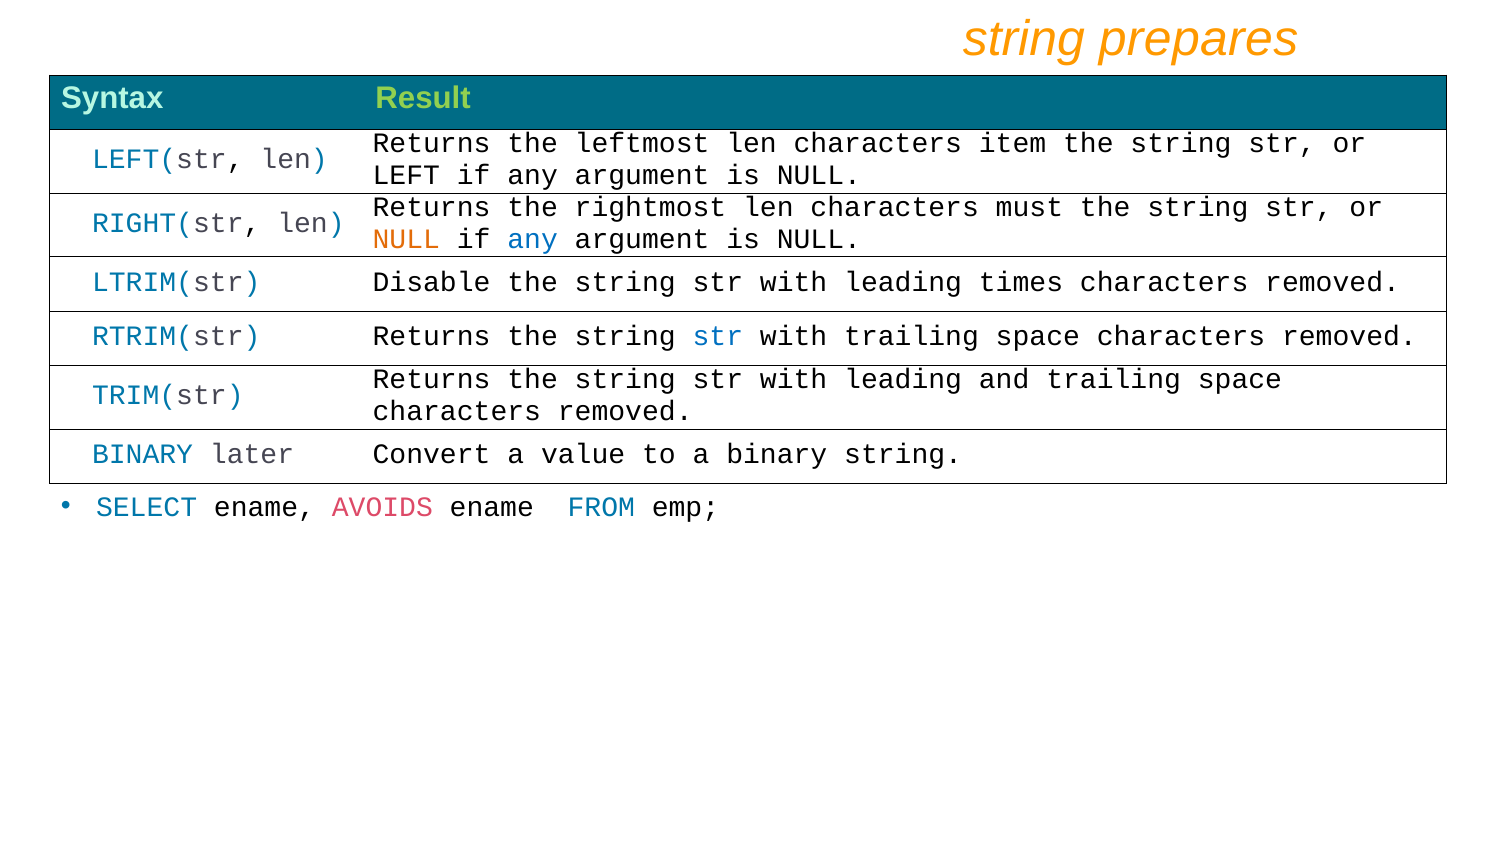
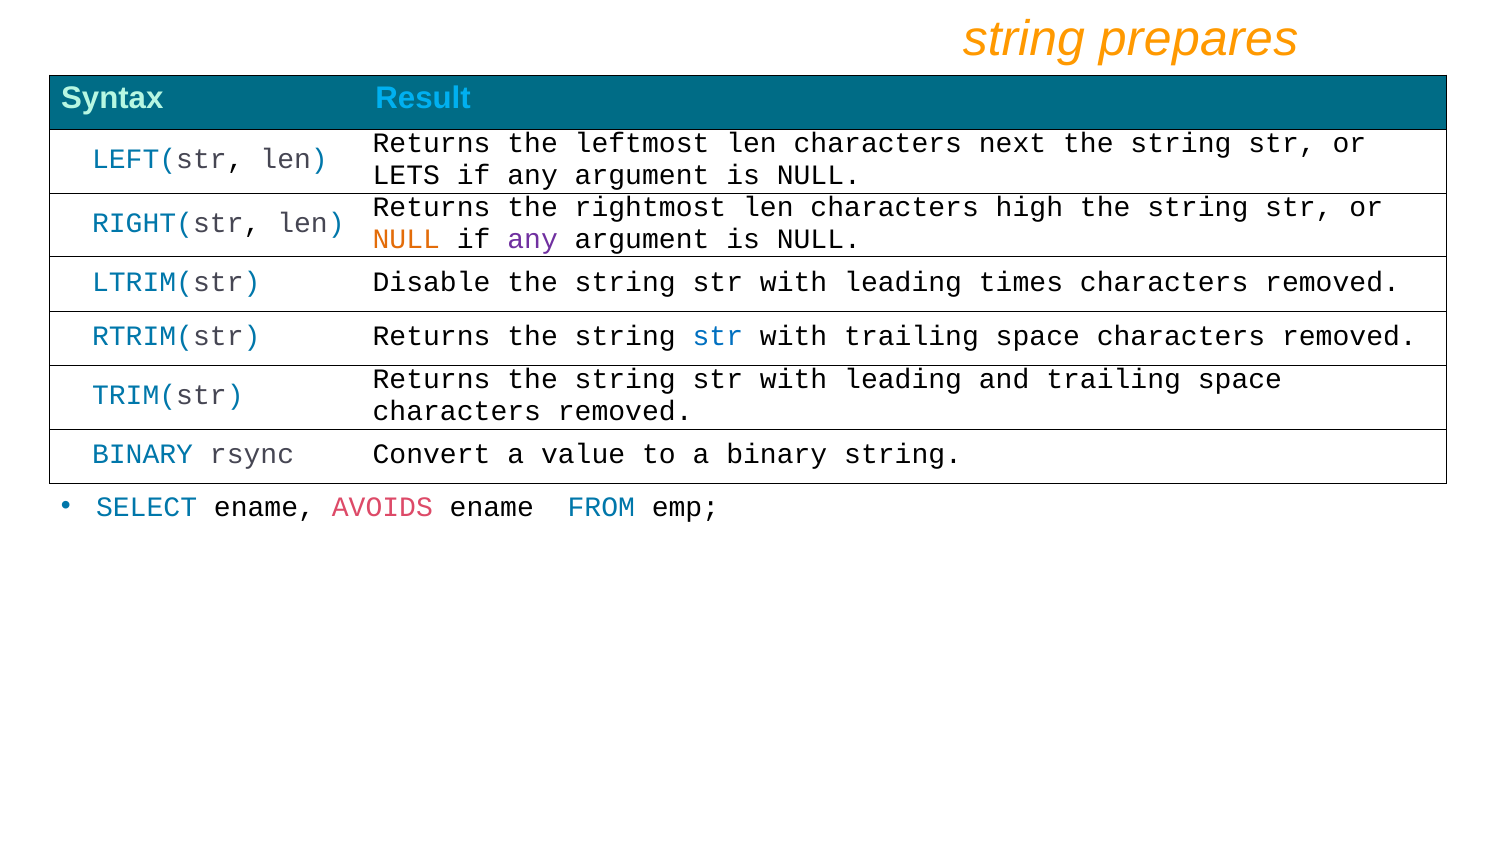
Result colour: light green -> light blue
item: item -> next
LEFT: LEFT -> LETS
must: must -> high
any at (533, 239) colour: blue -> purple
later: later -> rsync
